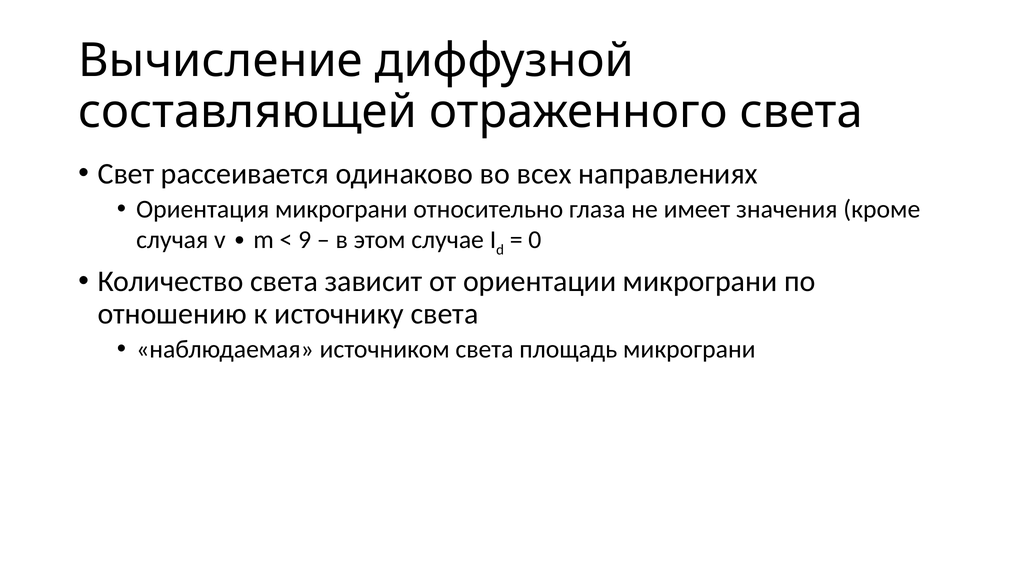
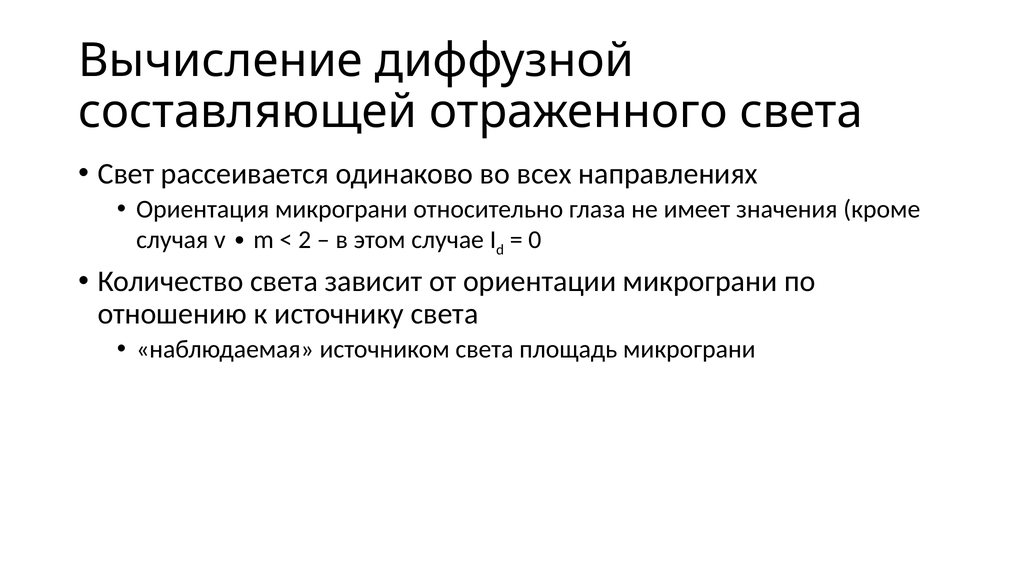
9: 9 -> 2
